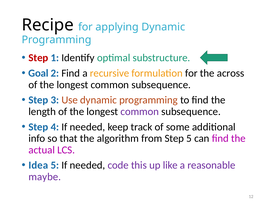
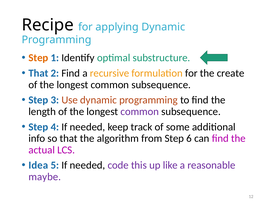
Step at (38, 58) colour: red -> orange
Goal at (38, 73): Goal -> That
across: across -> create
Step 5: 5 -> 6
